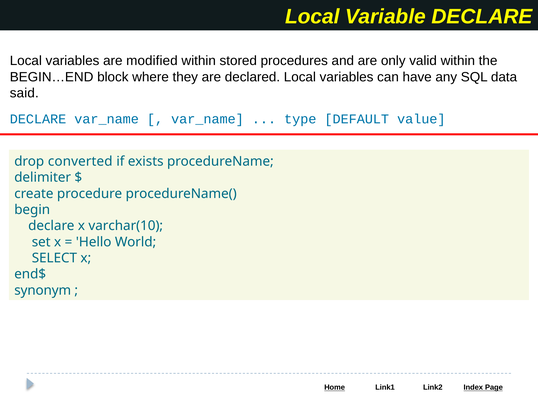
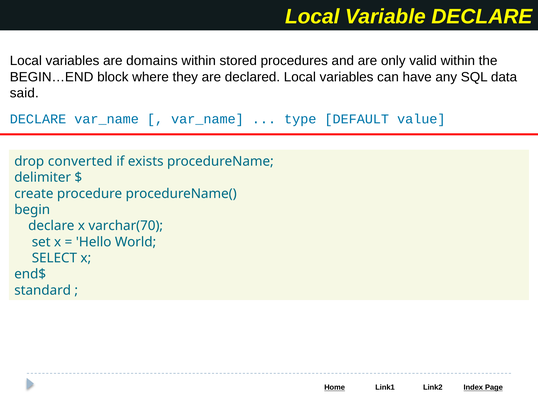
modified: modified -> domains
varchar(10: varchar(10 -> varchar(70
synonym: synonym -> standard
